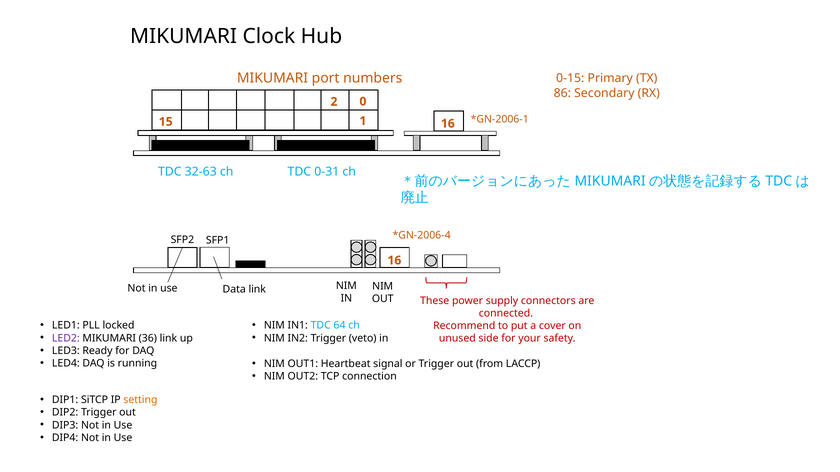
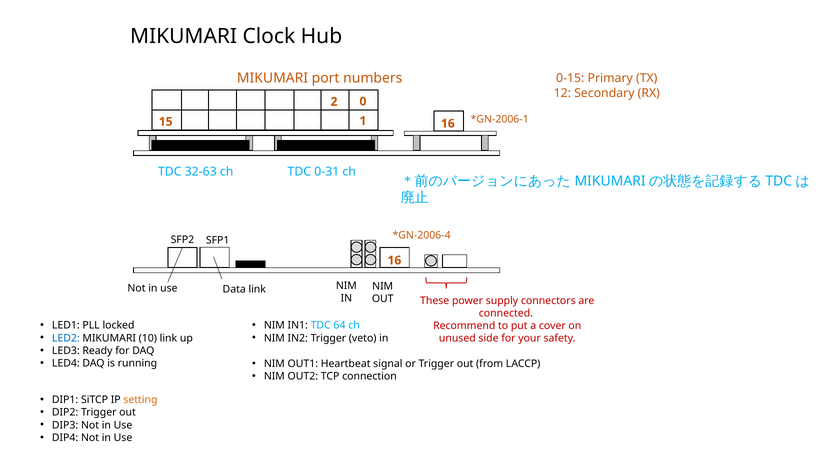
86: 86 -> 12
LED2 colour: purple -> blue
36: 36 -> 10
